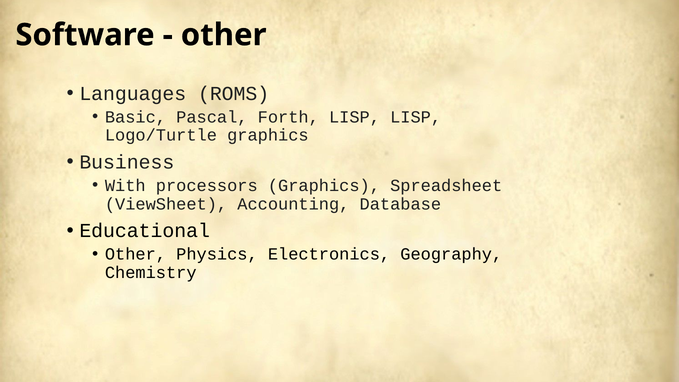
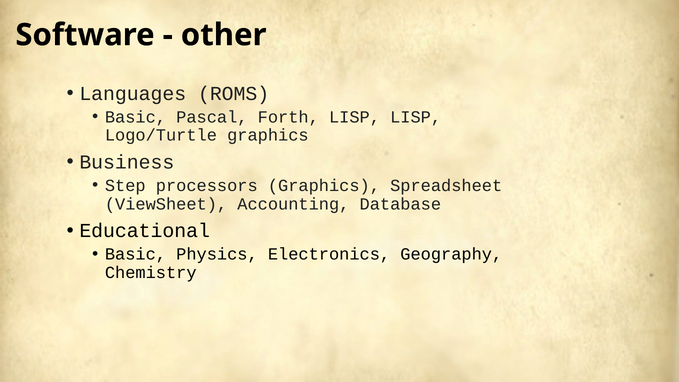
With: With -> Step
Other at (135, 254): Other -> Basic
